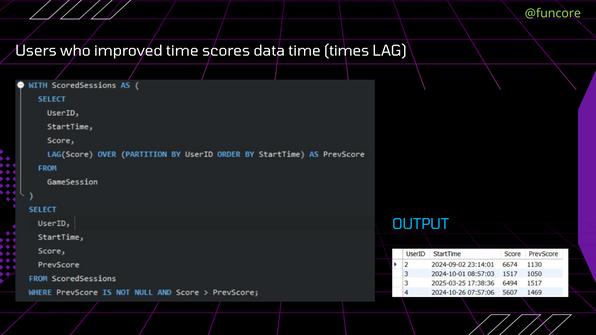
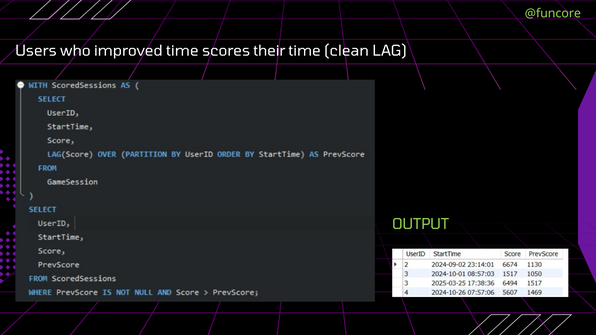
data: data -> their
times: times -> clean
OUTPUT colour: light blue -> light green
